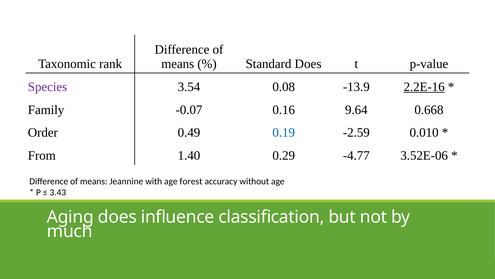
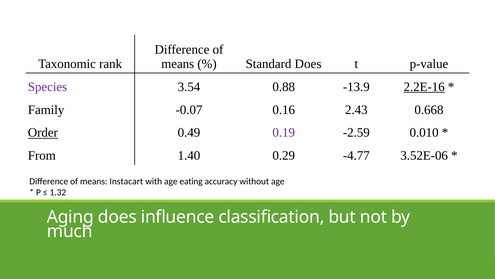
0.08: 0.08 -> 0.88
9.64: 9.64 -> 2.43
Order underline: none -> present
0.19 colour: blue -> purple
Jeannine: Jeannine -> Instacart
forest: forest -> eating
3.43: 3.43 -> 1.32
